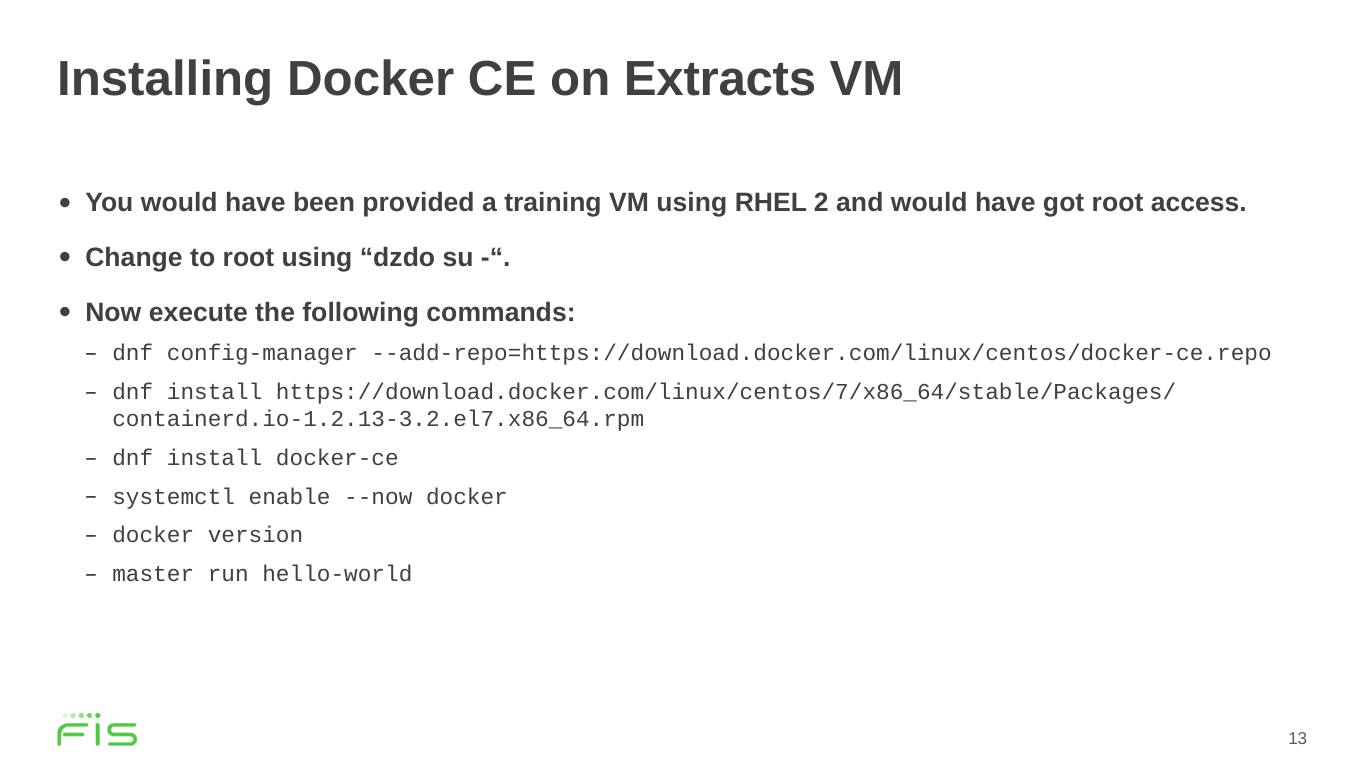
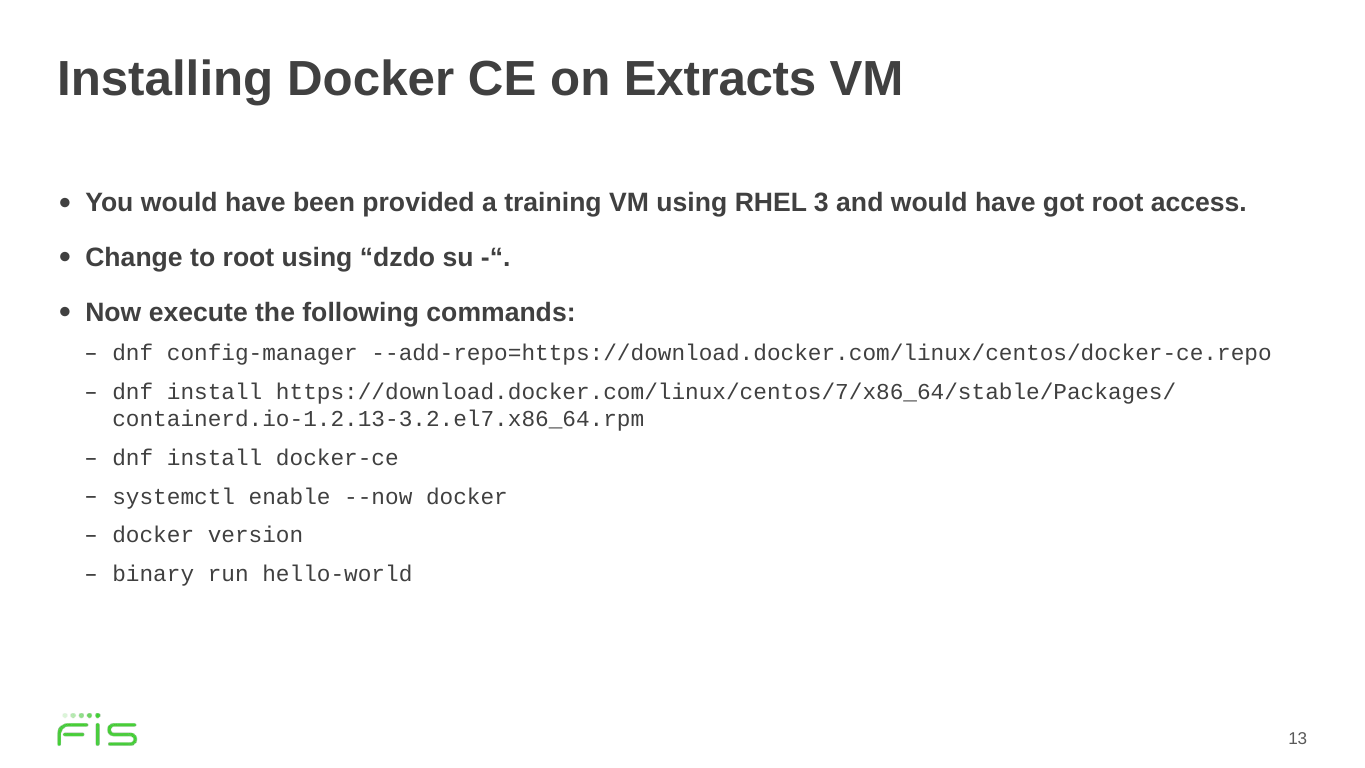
2: 2 -> 3
master: master -> binary
